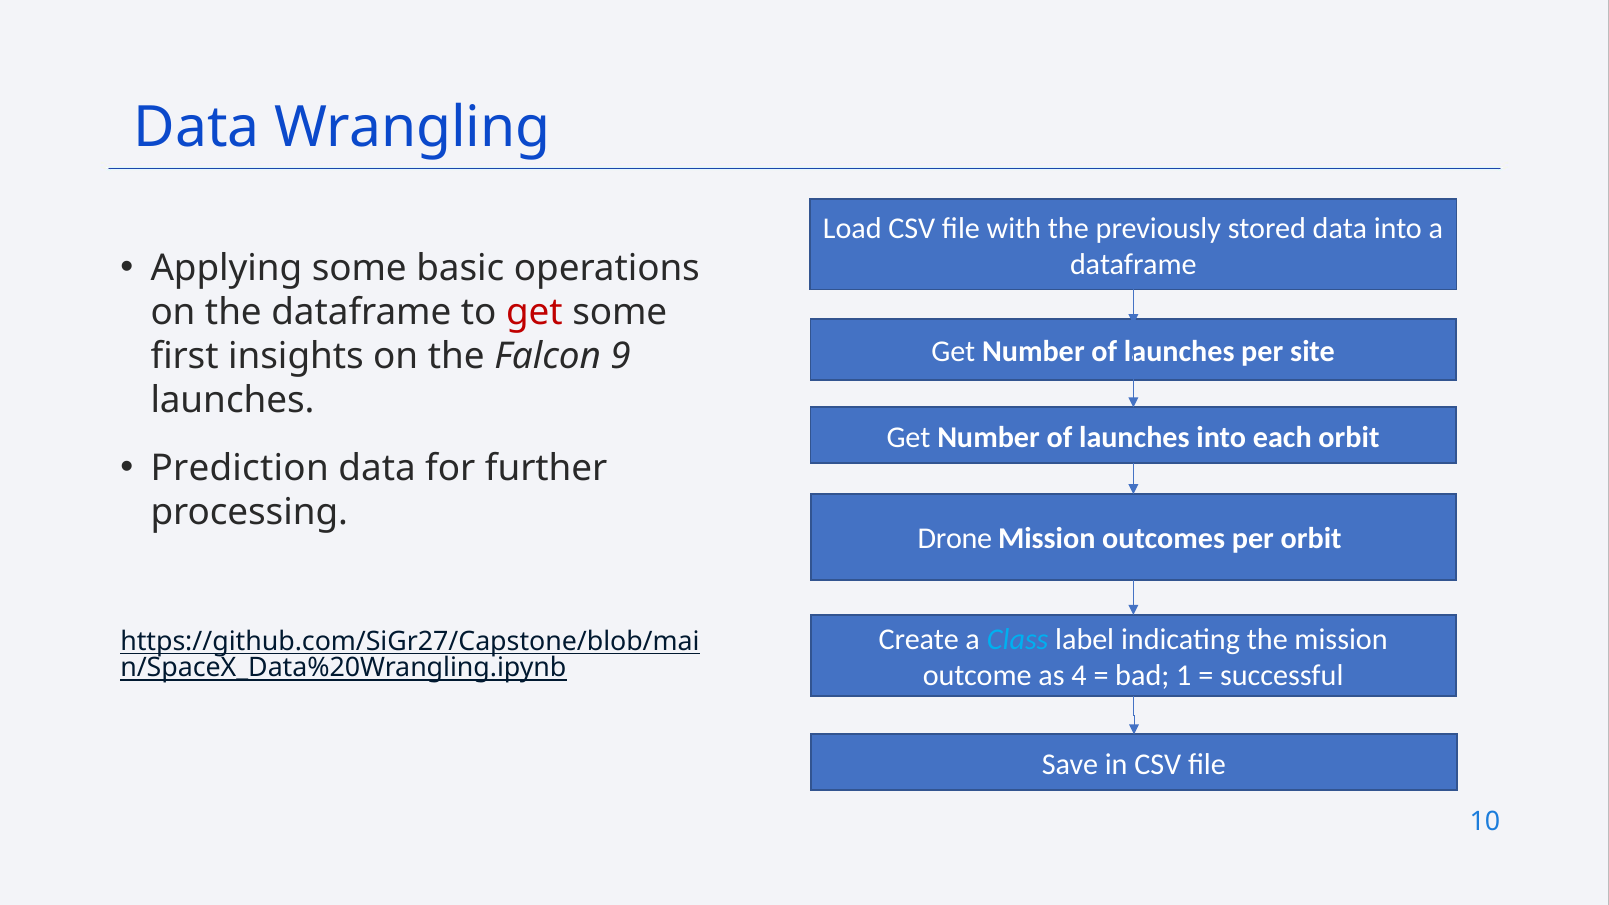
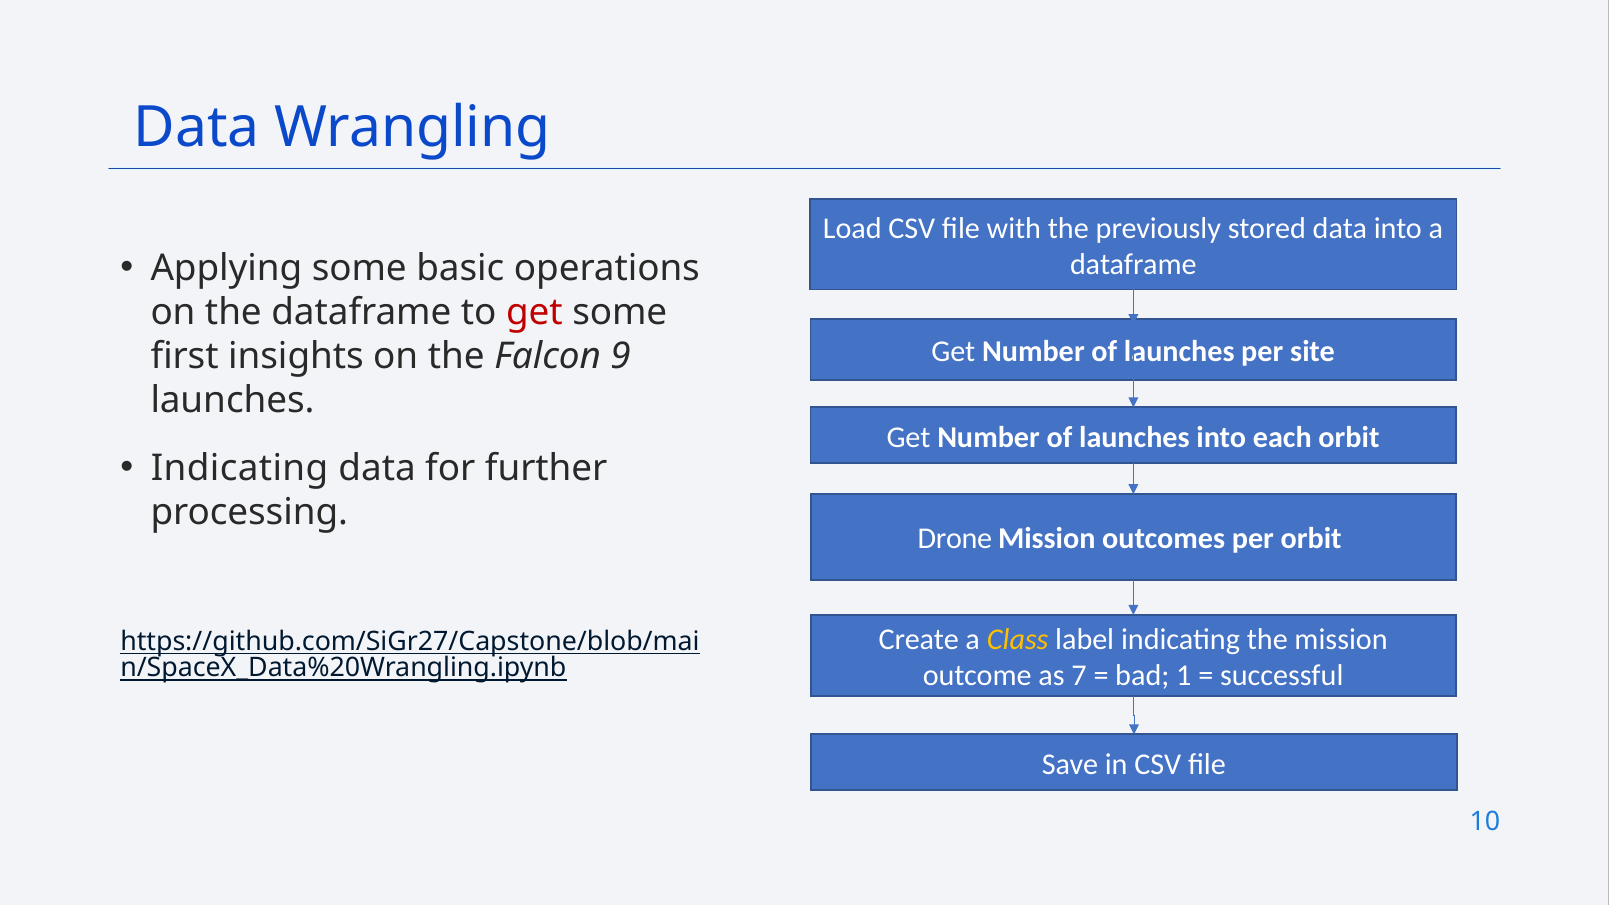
Prediction at (240, 468): Prediction -> Indicating
Class colour: light blue -> yellow
4: 4 -> 7
